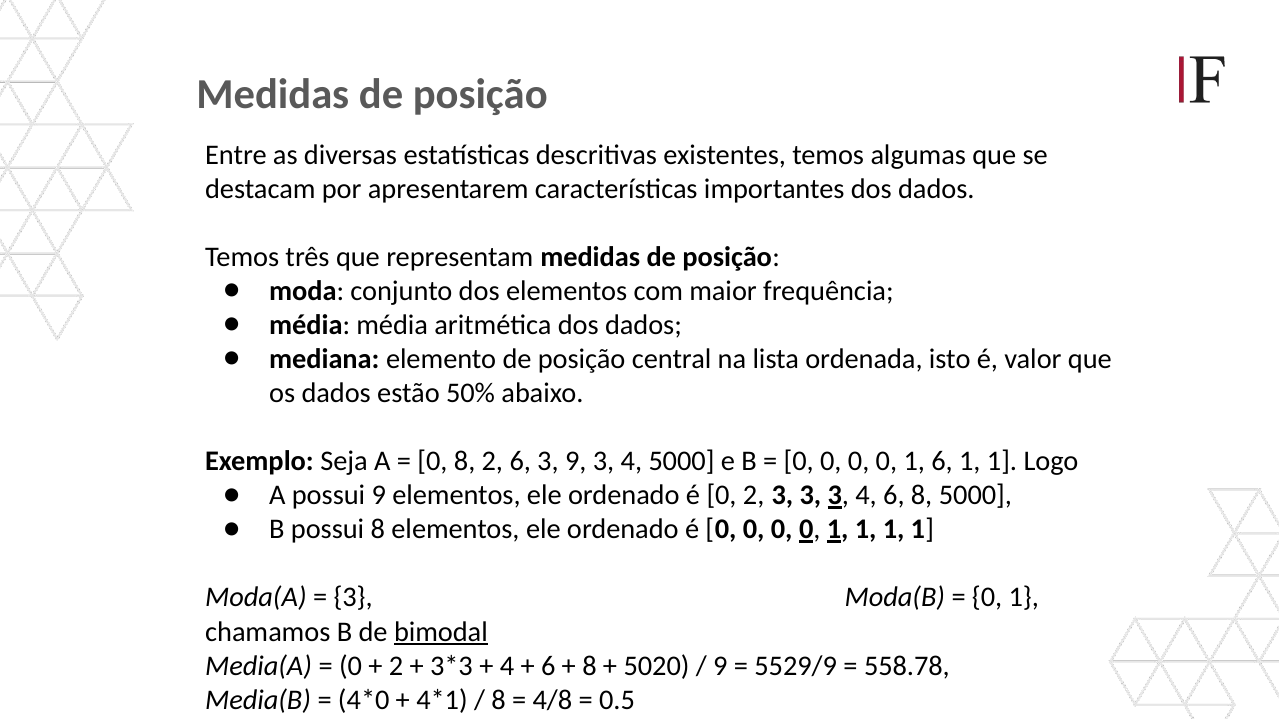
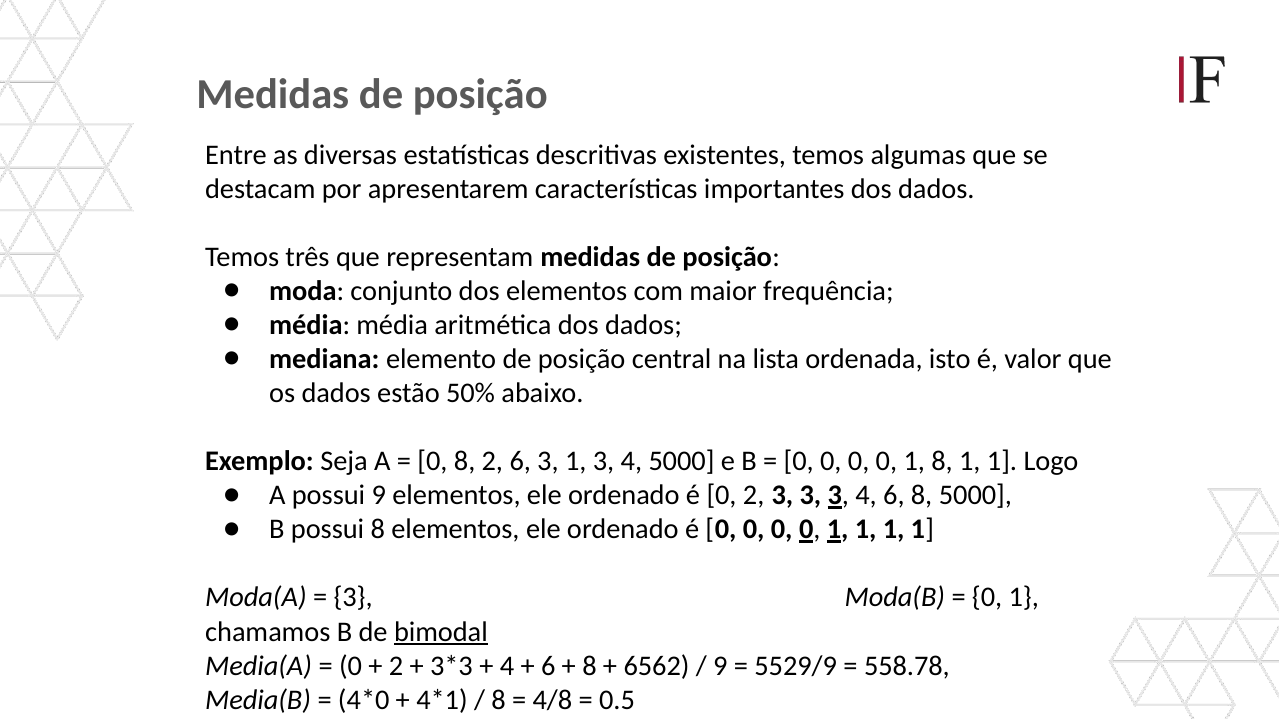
3 9: 9 -> 1
1 6: 6 -> 8
5020: 5020 -> 6562
